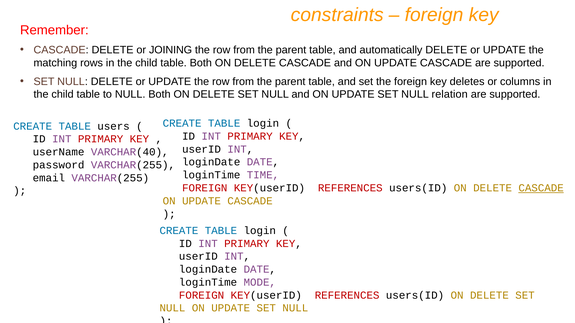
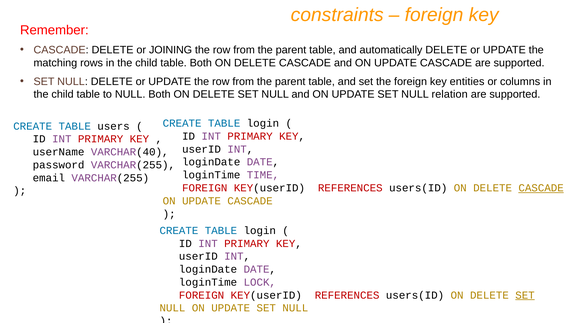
deletes: deletes -> entities
MODE: MODE -> LOCK
SET at (525, 296) underline: none -> present
